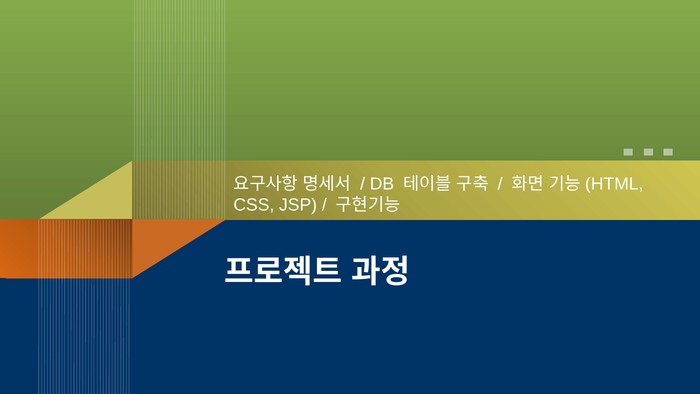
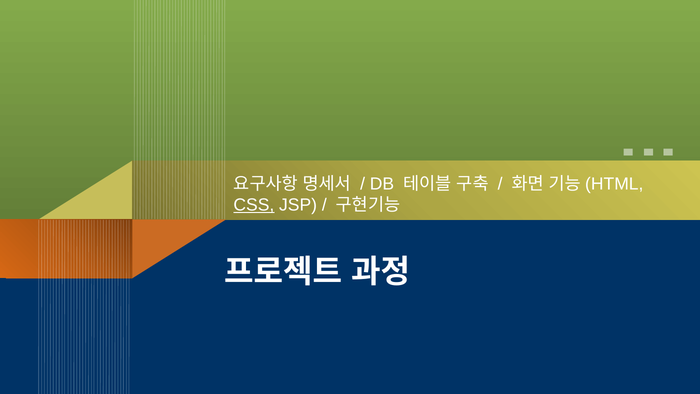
CSS underline: none -> present
